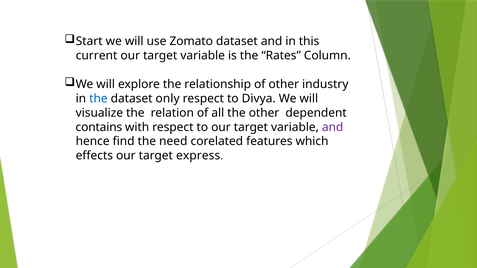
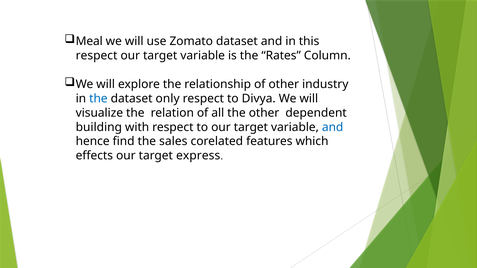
Start: Start -> Meal
current at (97, 56): current -> respect
contains: contains -> building
and at (333, 127) colour: purple -> blue
need: need -> sales
